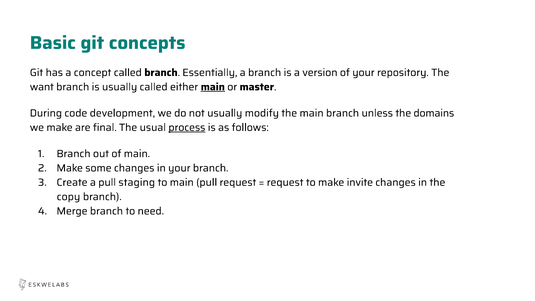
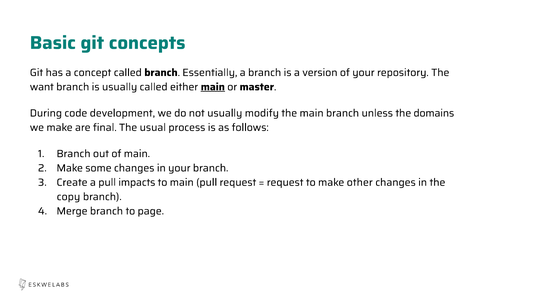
process underline: present -> none
staging: staging -> impacts
invite: invite -> other
need: need -> page
